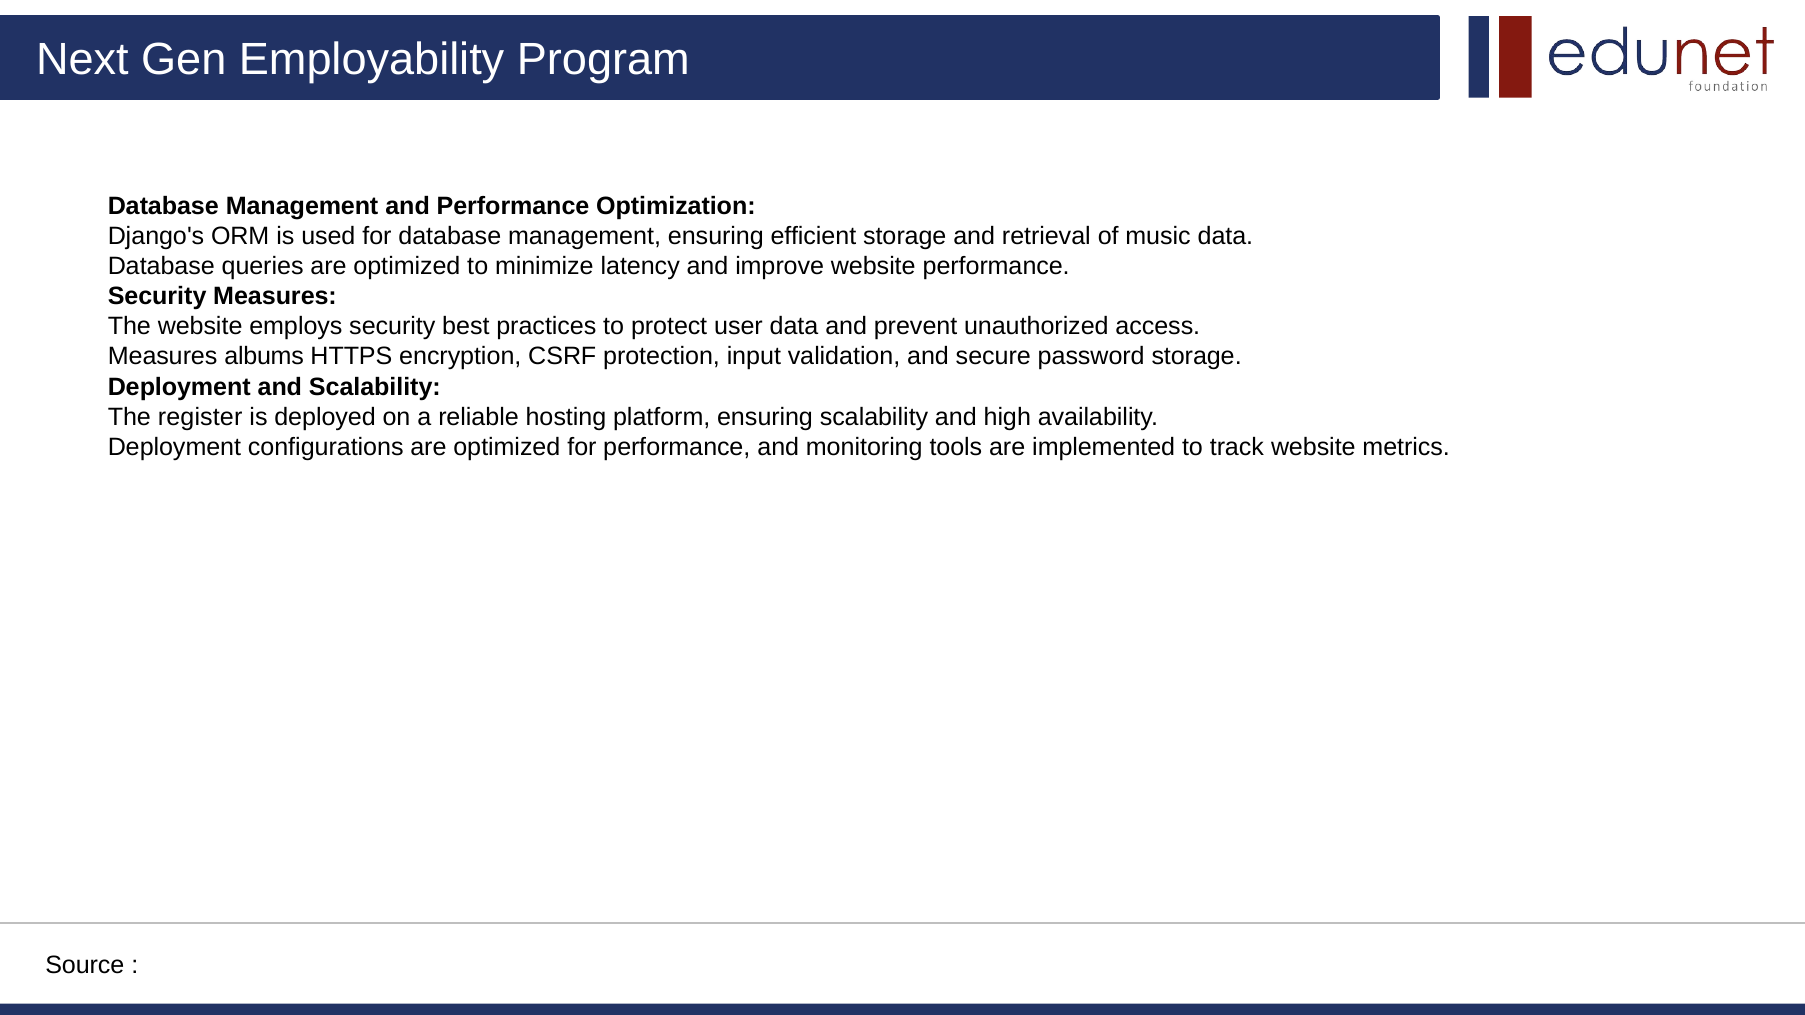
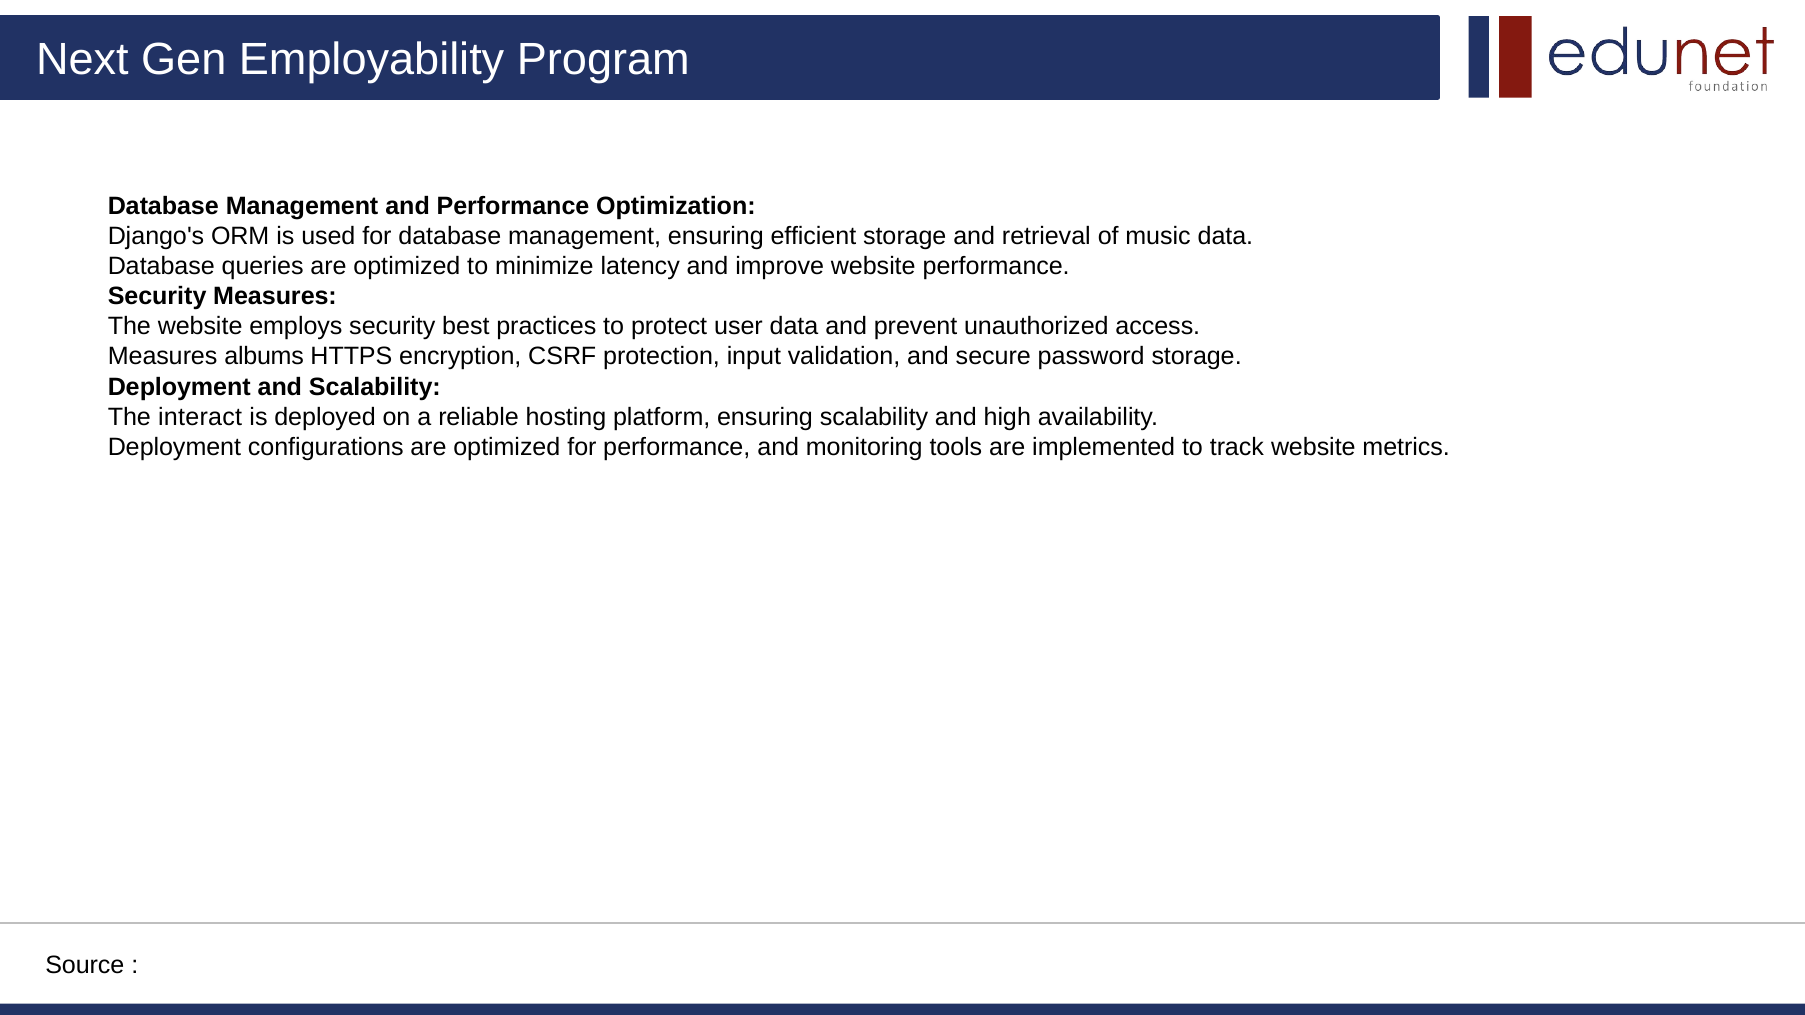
register: register -> interact
